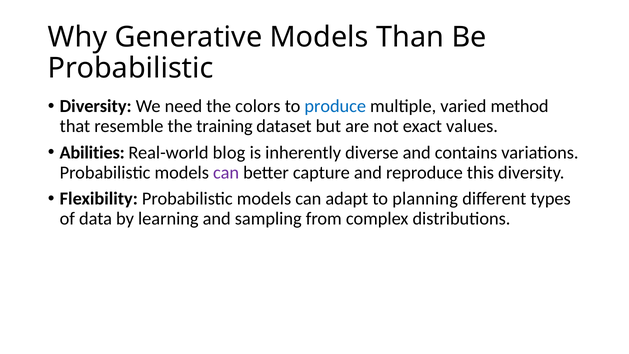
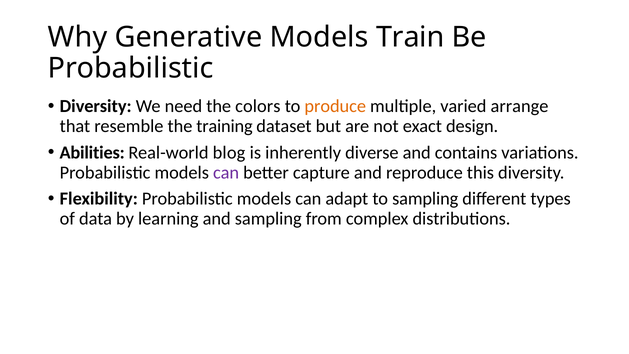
Than: Than -> Train
produce colour: blue -> orange
method: method -> arrange
values: values -> design
to planning: planning -> sampling
